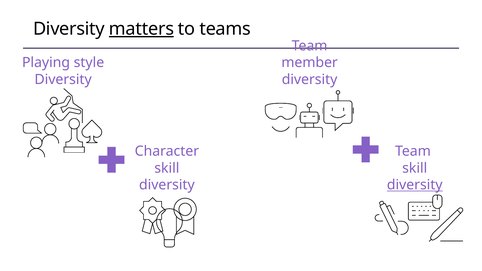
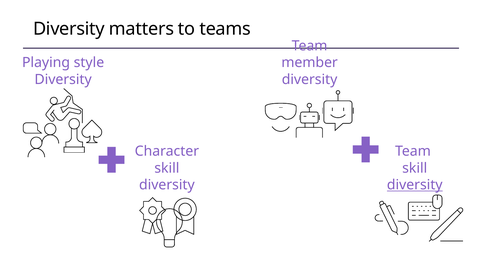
matters underline: present -> none
